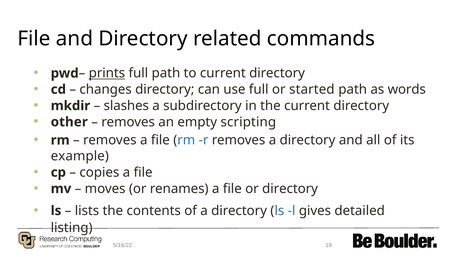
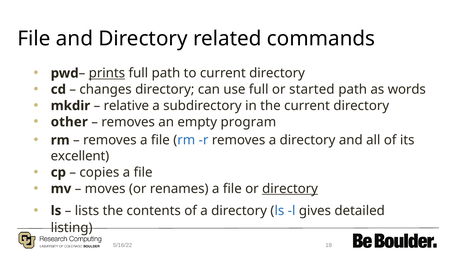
slashes: slashes -> relative
scripting: scripting -> program
example: example -> excellent
directory at (290, 188) underline: none -> present
